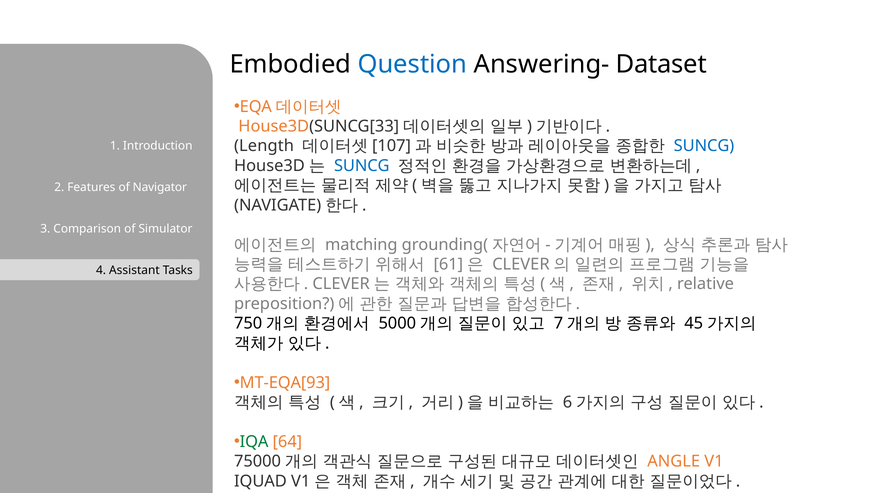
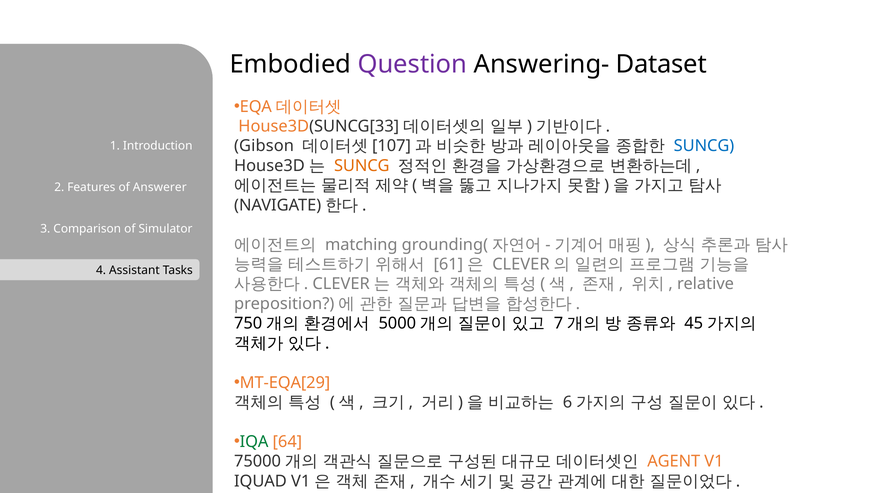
Question colour: blue -> purple
Length: Length -> Gibson
SUNCG at (362, 166) colour: blue -> orange
Navigator: Navigator -> Answerer
MT-EQA[93: MT-EQA[93 -> MT-EQA[29
ANGLE: ANGLE -> AGENT
